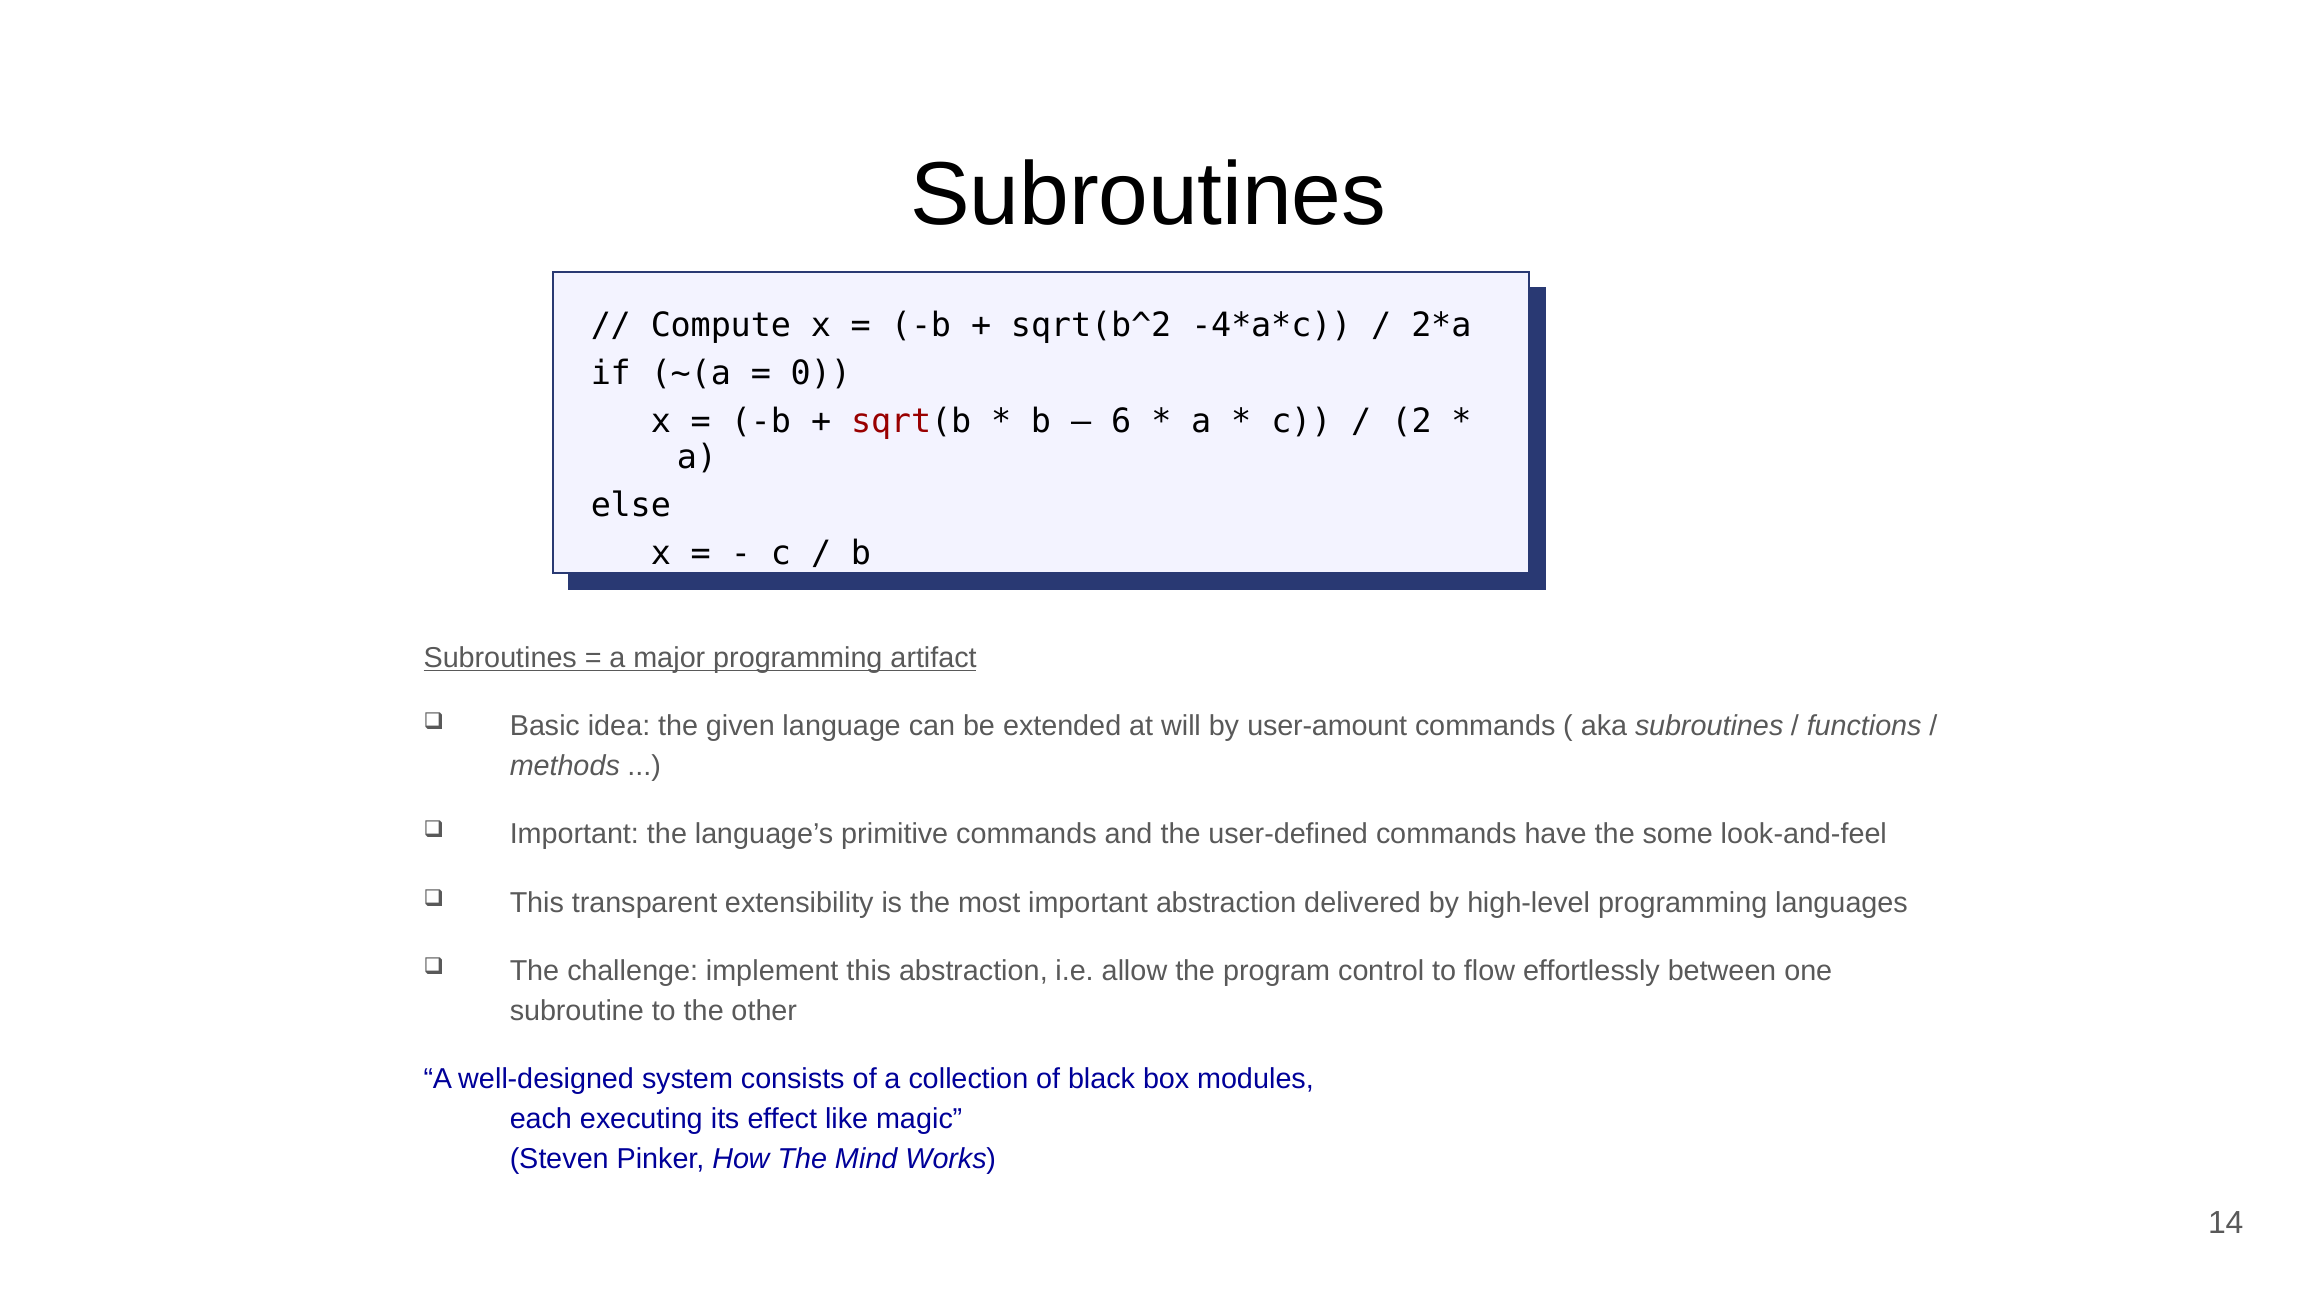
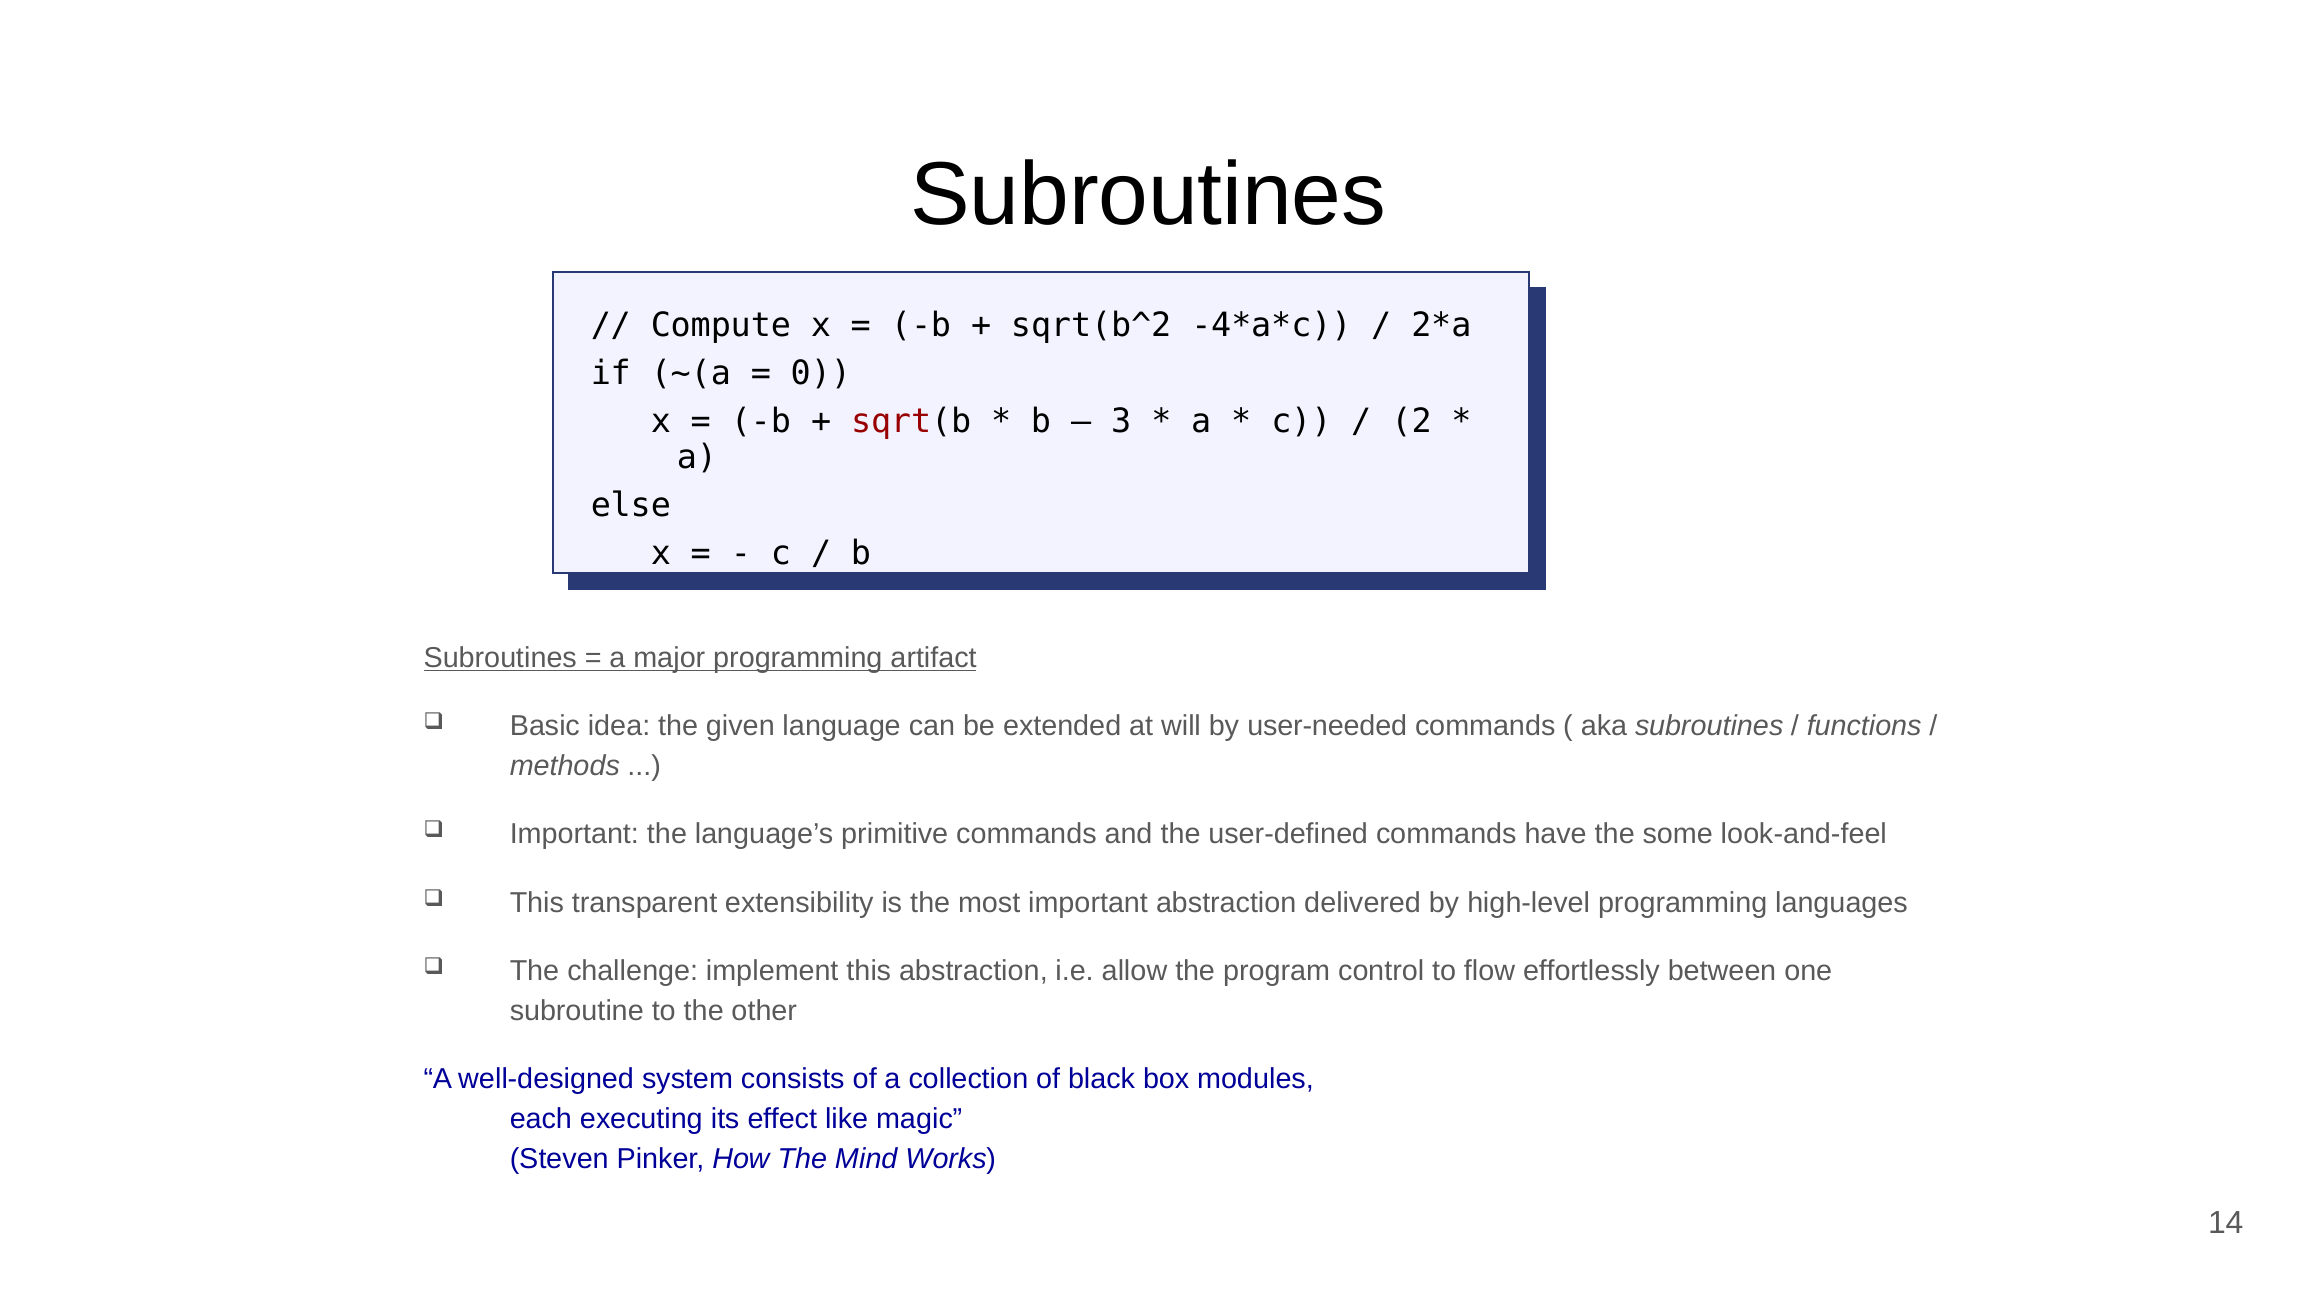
6: 6 -> 3
user-amount: user-amount -> user-needed
